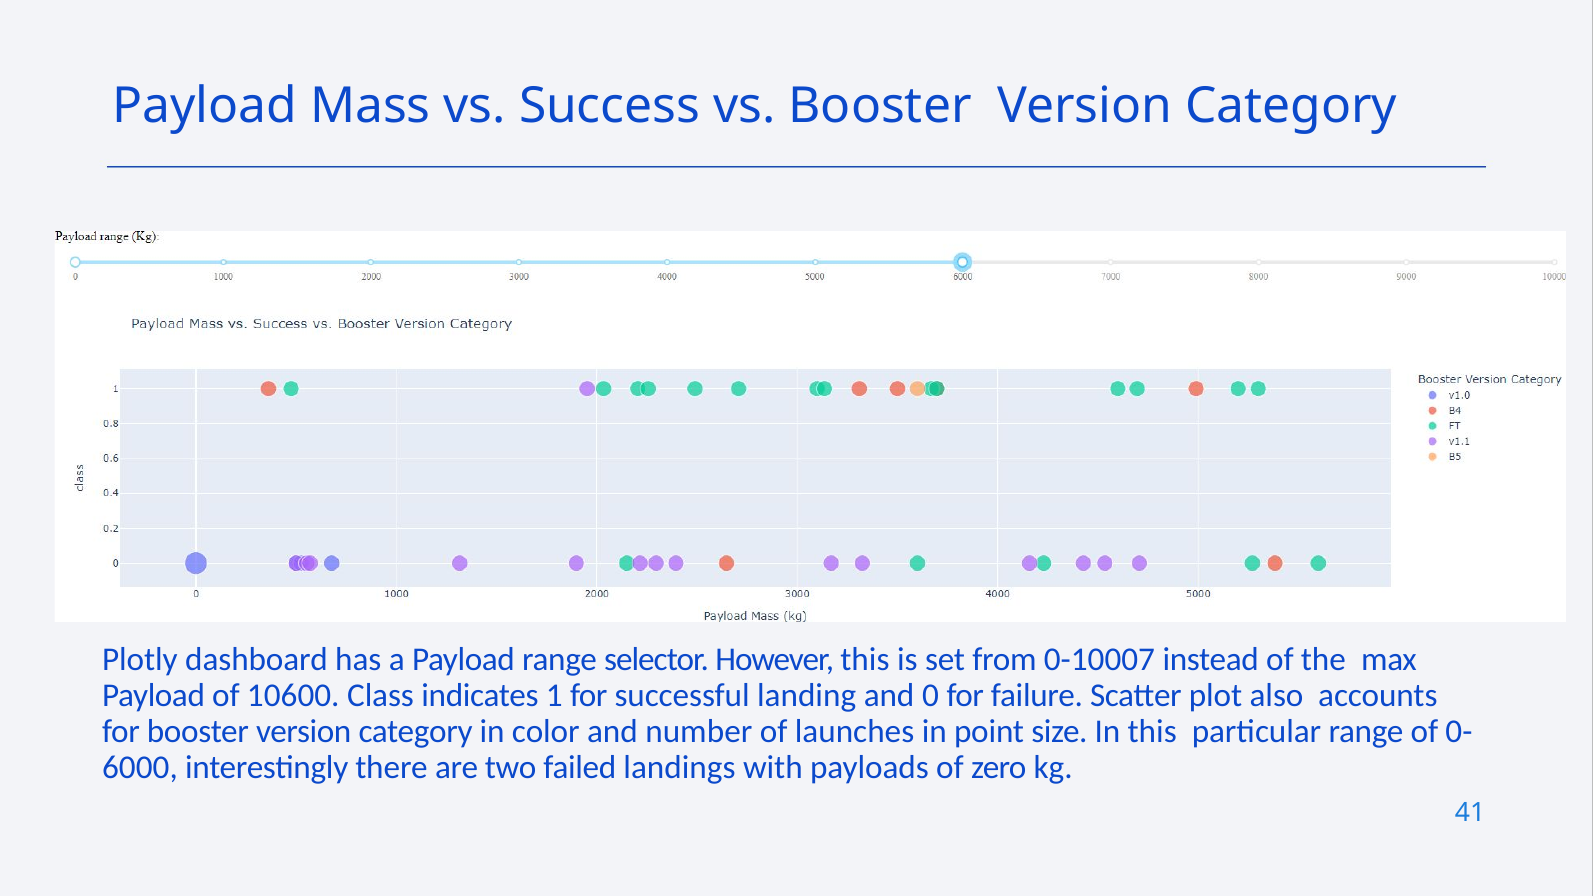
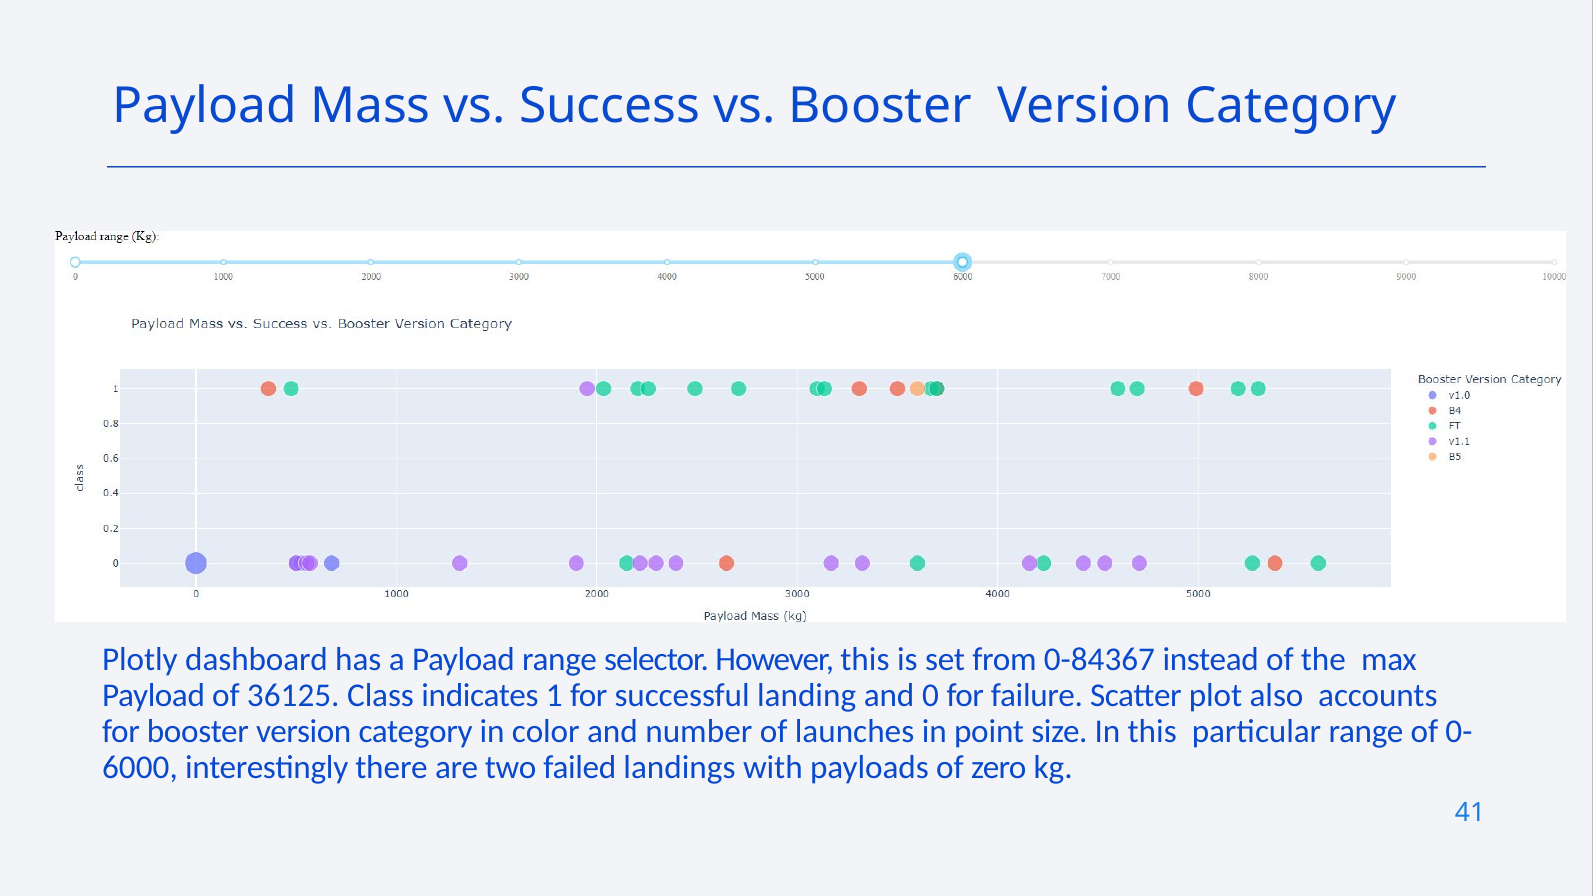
0-10007: 0-10007 -> 0-84367
10600: 10600 -> 36125
